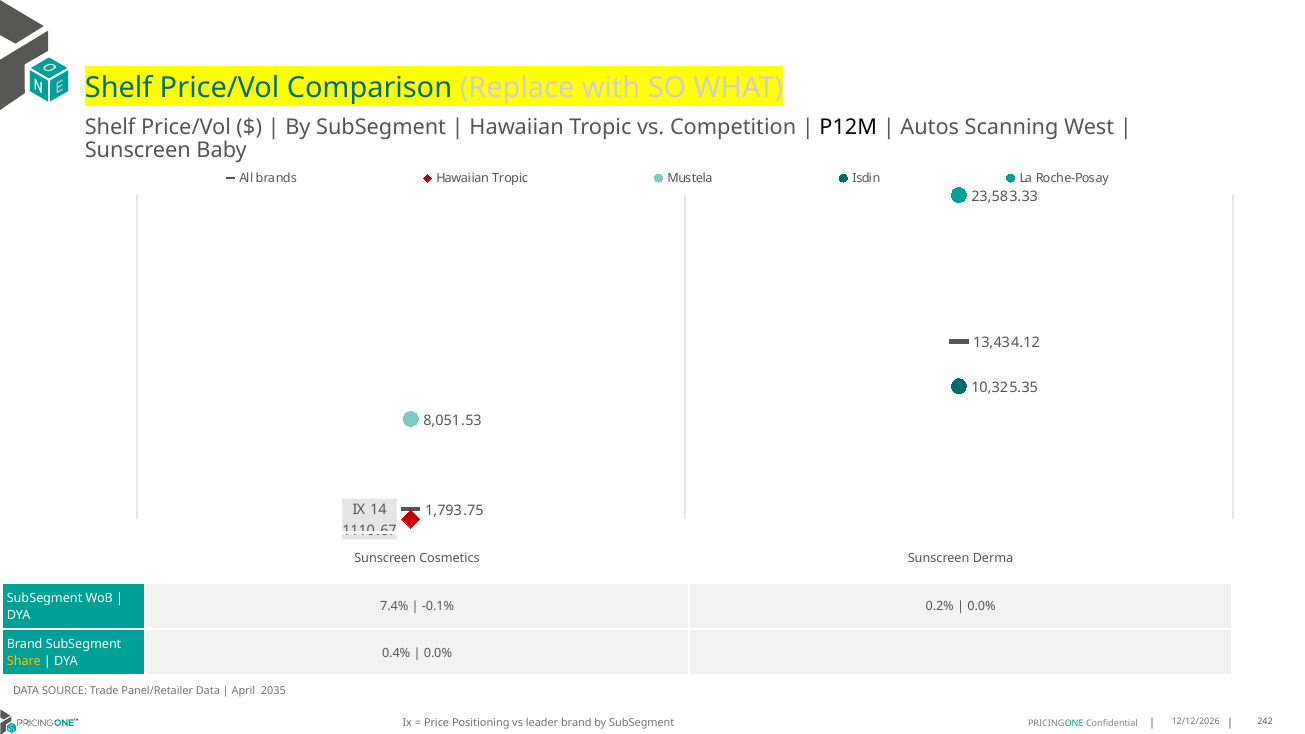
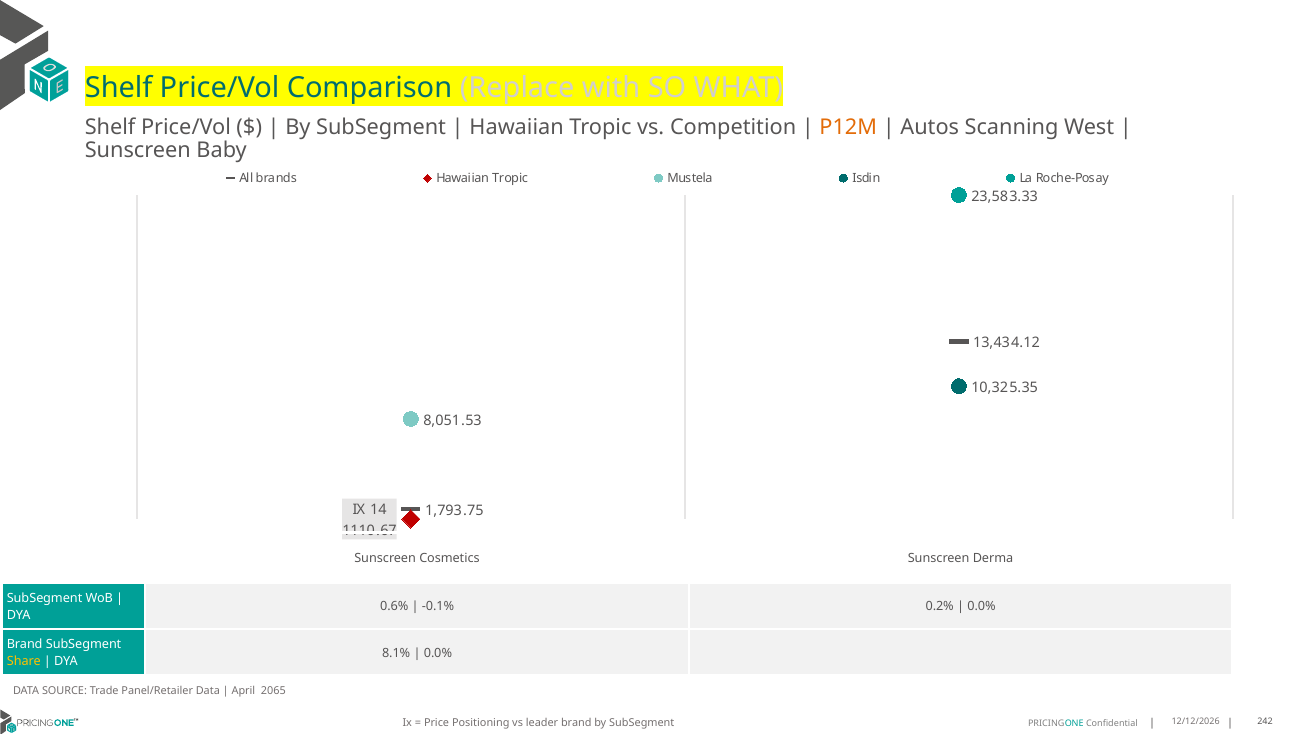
P12M colour: black -> orange
7.4%: 7.4% -> 0.6%
0.4%: 0.4% -> 8.1%
2035: 2035 -> 2065
